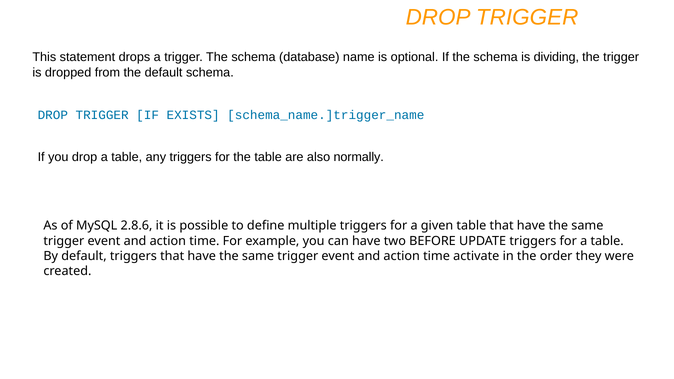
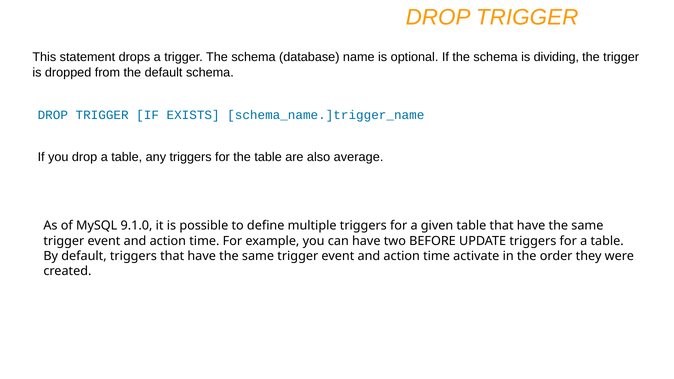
normally: normally -> average
2.8.6: 2.8.6 -> 9.1.0
